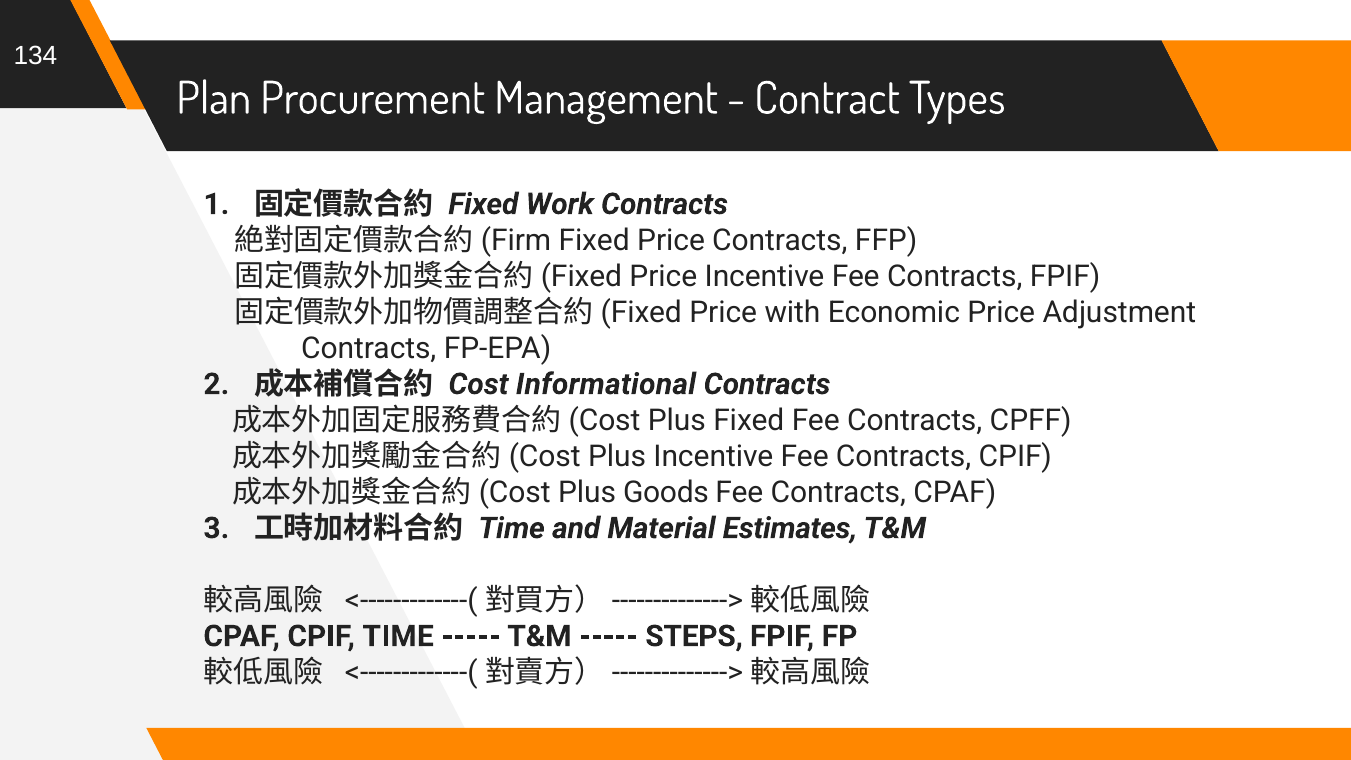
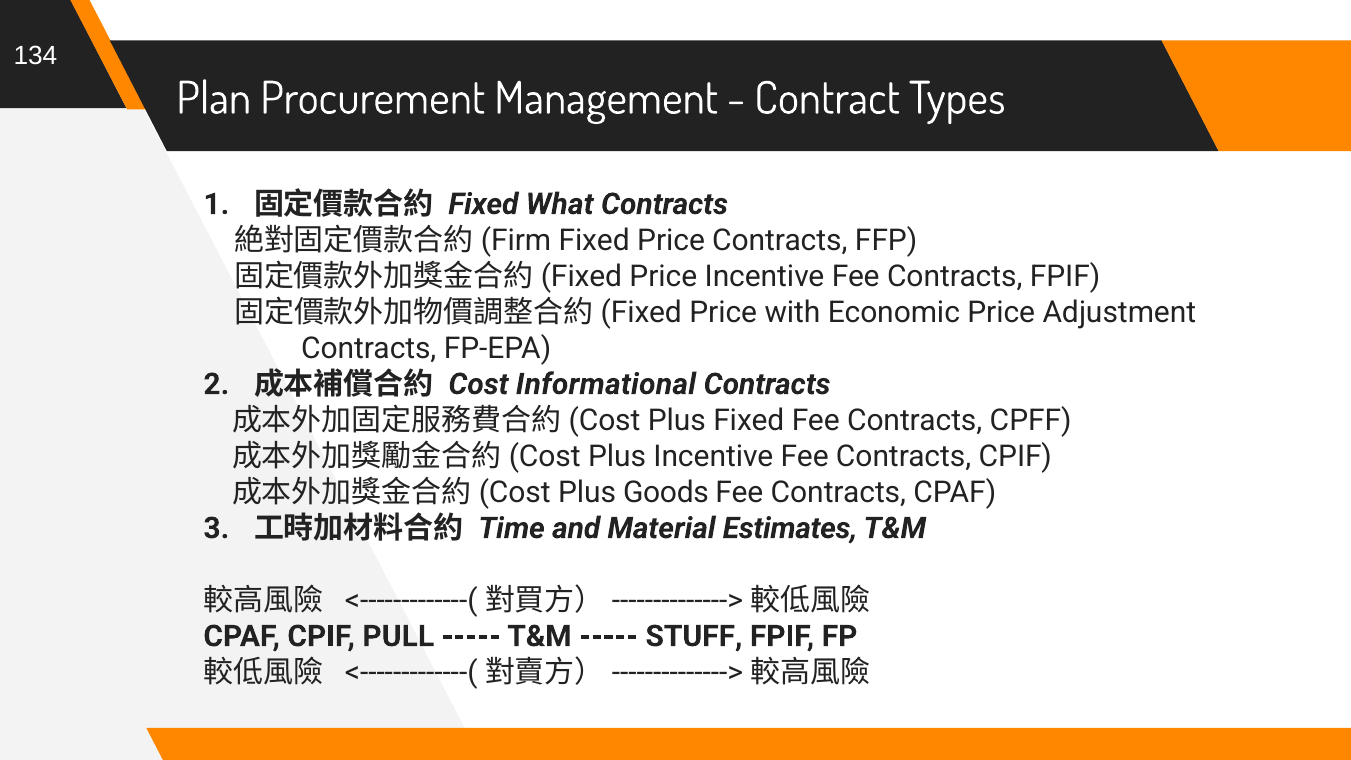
Work: Work -> What
CPIF TIME: TIME -> PULL
STEPS: STEPS -> STUFF
